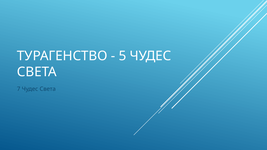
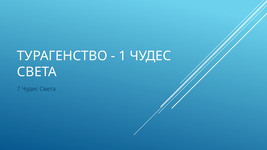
5: 5 -> 1
